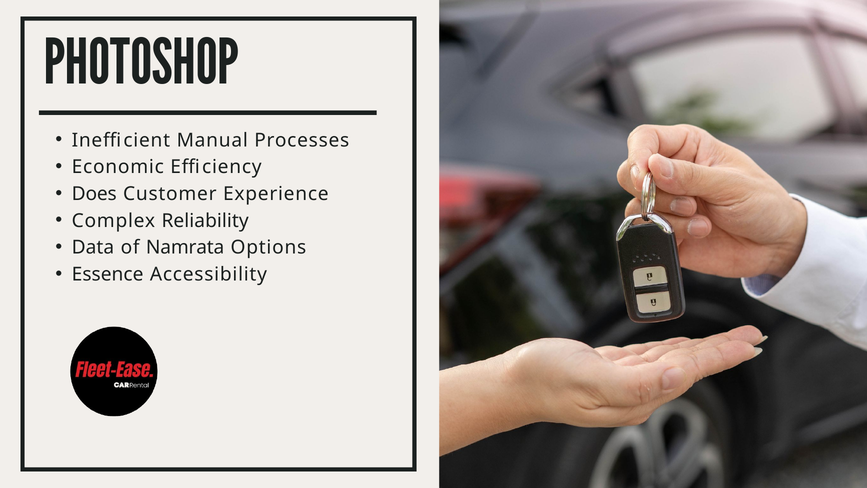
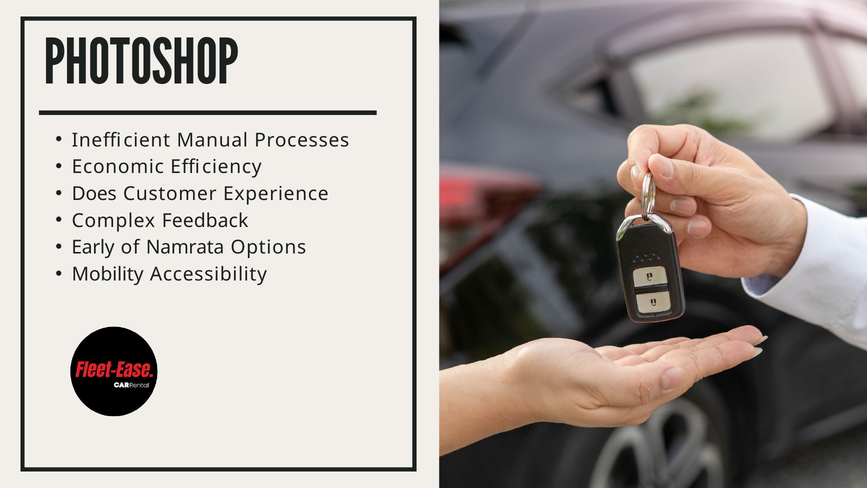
Reliability: Reliability -> Feedback
Data: Data -> Early
Essence: Essence -> Mobility
